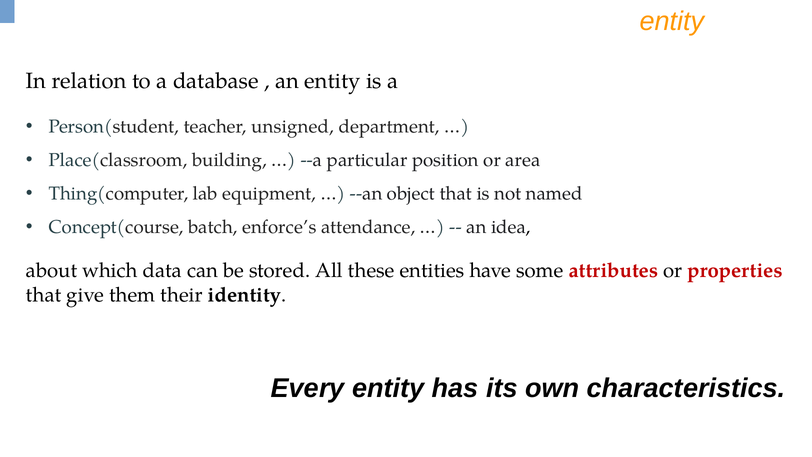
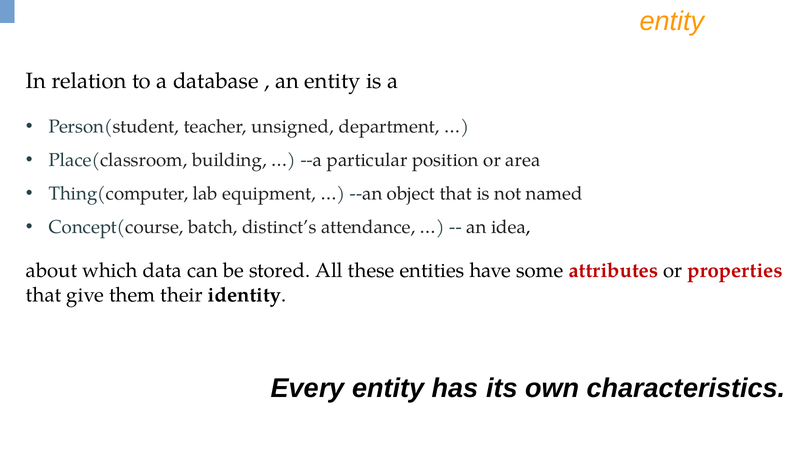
enforce’s: enforce’s -> distinct’s
